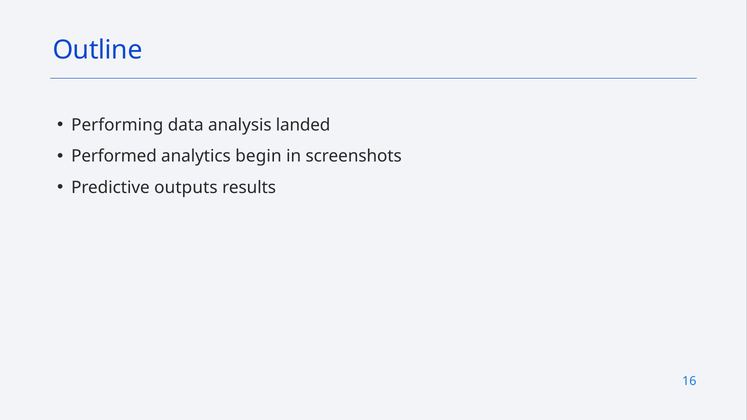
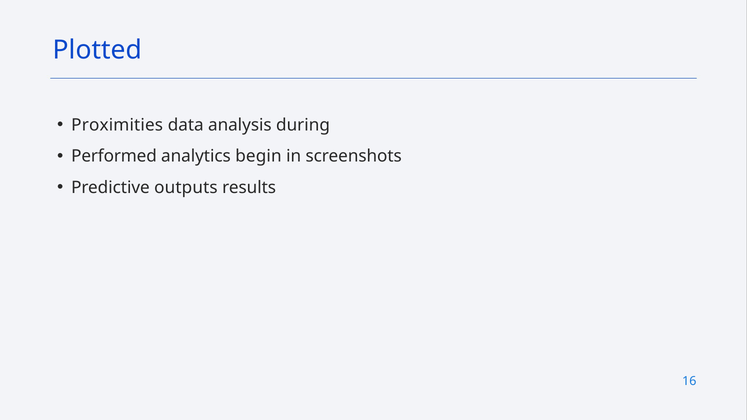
Outline: Outline -> Plotted
Performing: Performing -> Proximities
landed: landed -> during
